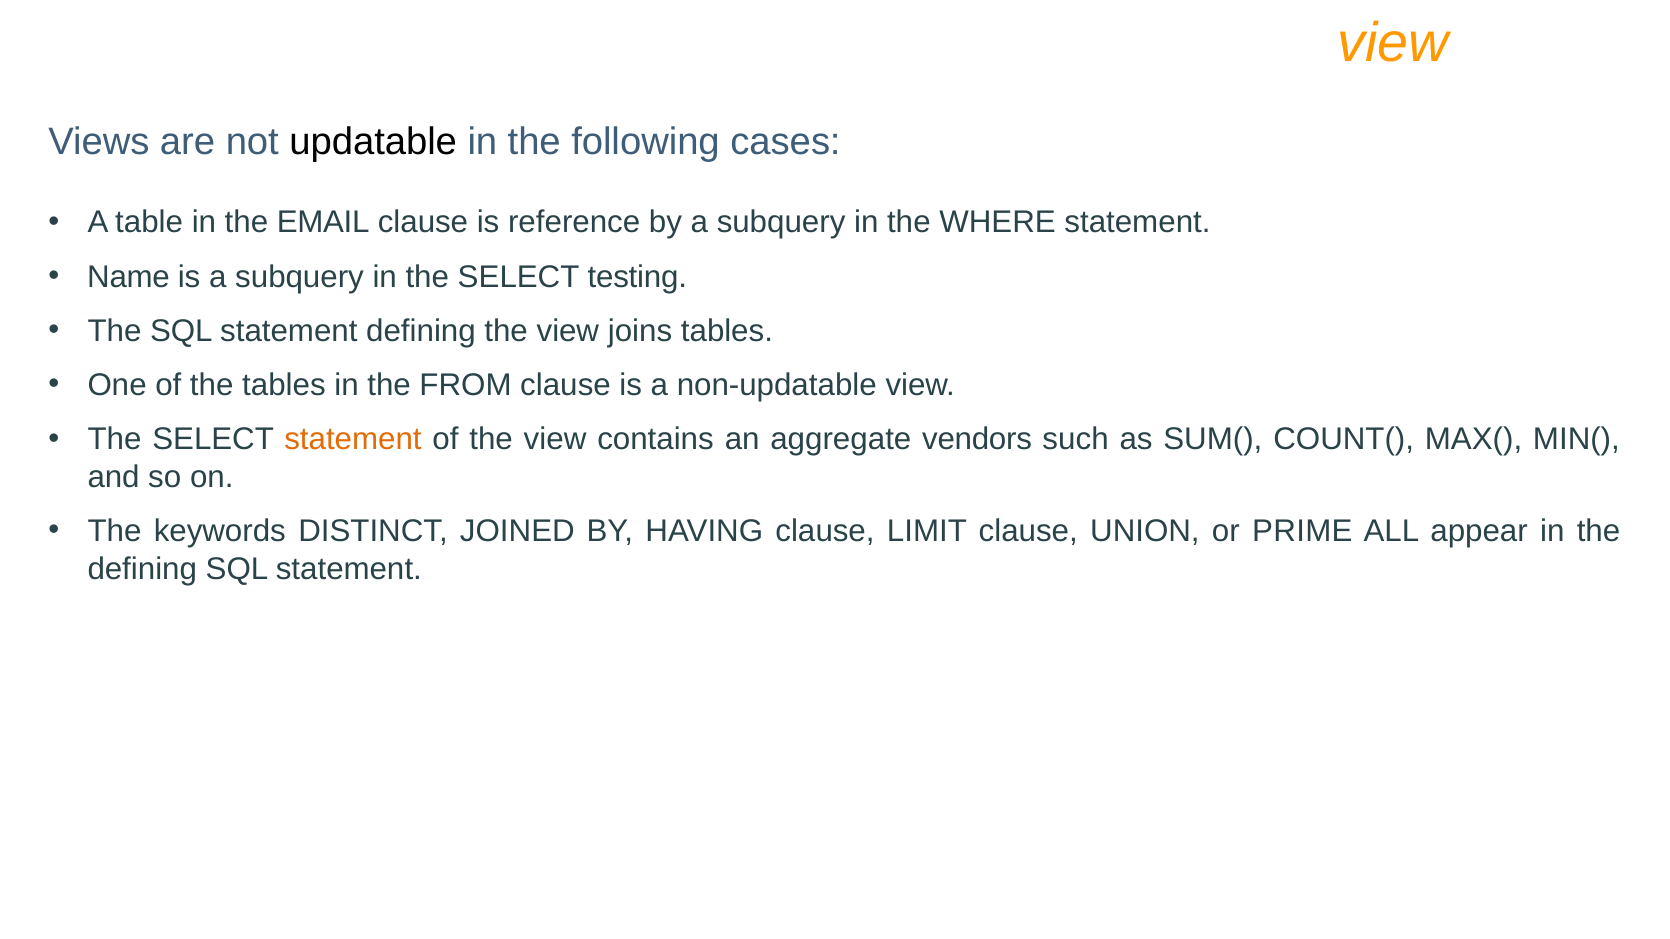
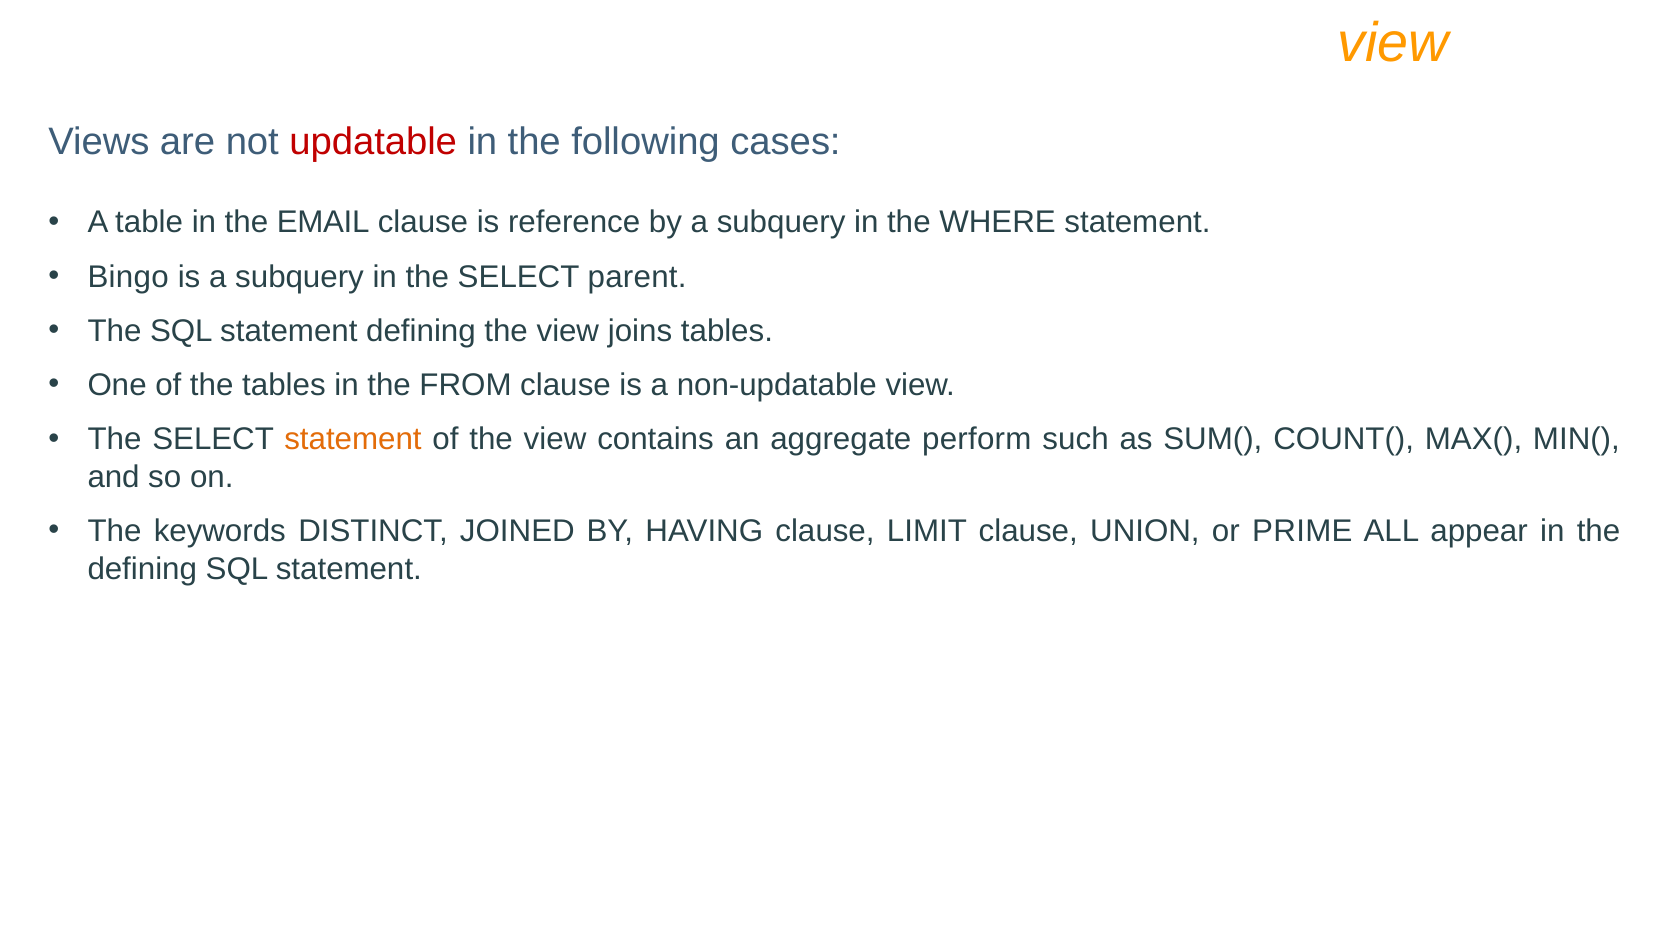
updatable colour: black -> red
Name: Name -> Bingo
testing: testing -> parent
vendors: vendors -> perform
